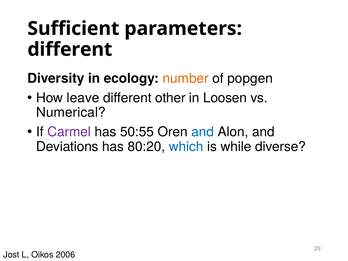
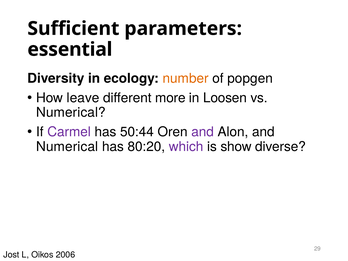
different at (70, 49): different -> essential
other: other -> more
50:55: 50:55 -> 50:44
and at (203, 132) colour: blue -> purple
Deviations at (67, 147): Deviations -> Numerical
which colour: blue -> purple
while: while -> show
